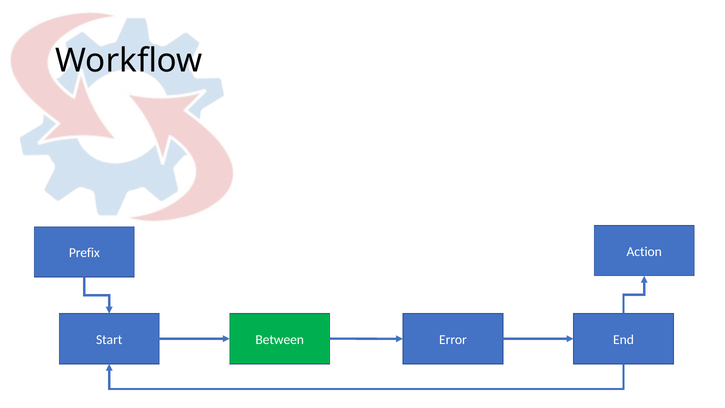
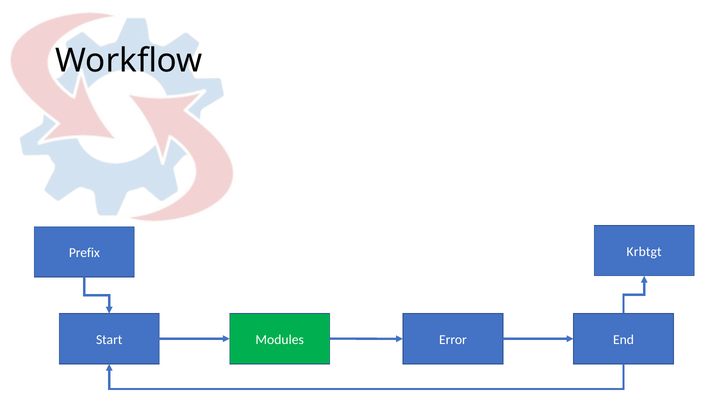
Action: Action -> Krbtgt
Between: Between -> Modules
